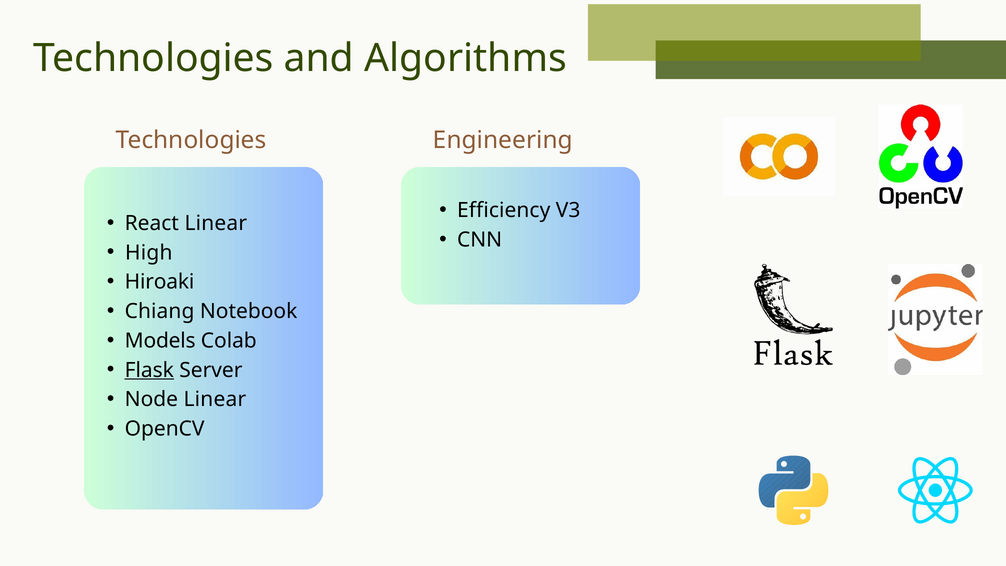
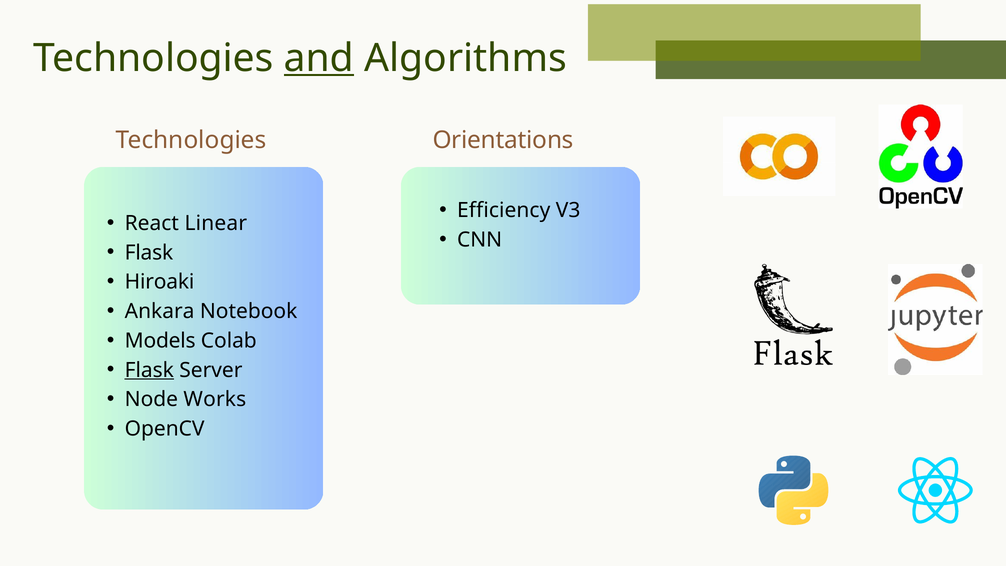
and underline: none -> present
Engineering: Engineering -> Orientations
High at (149, 253): High -> Flask
Chiang: Chiang -> Ankara
Node Linear: Linear -> Works
